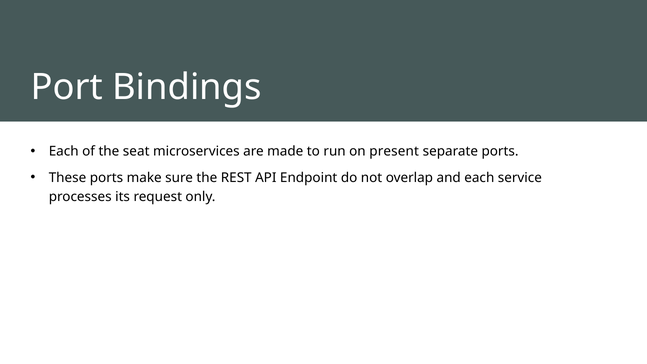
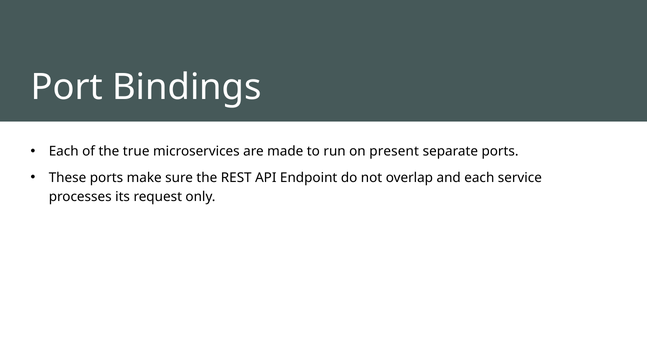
seat: seat -> true
